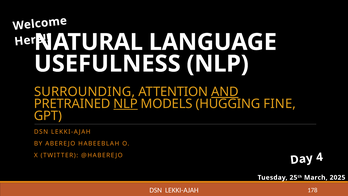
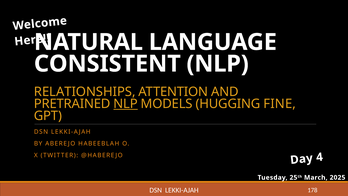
USEFULNESS: USEFULNESS -> CONSISTENT
SURROUNDING: SURROUNDING -> RELATIONSHIPS
AND underline: present -> none
